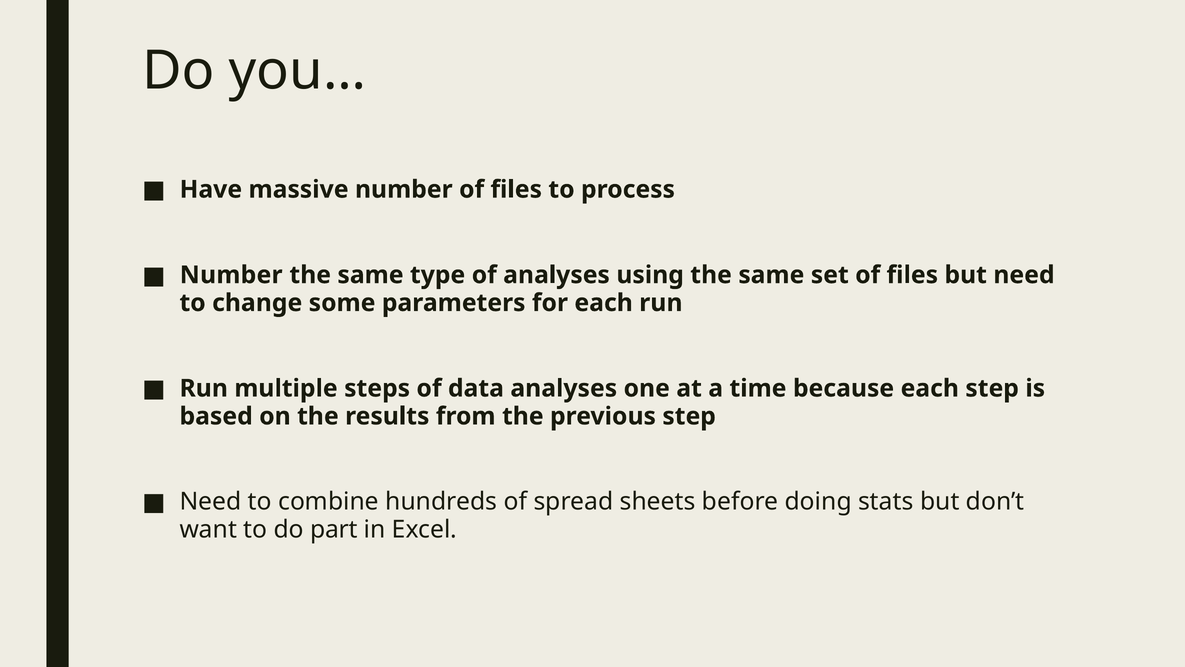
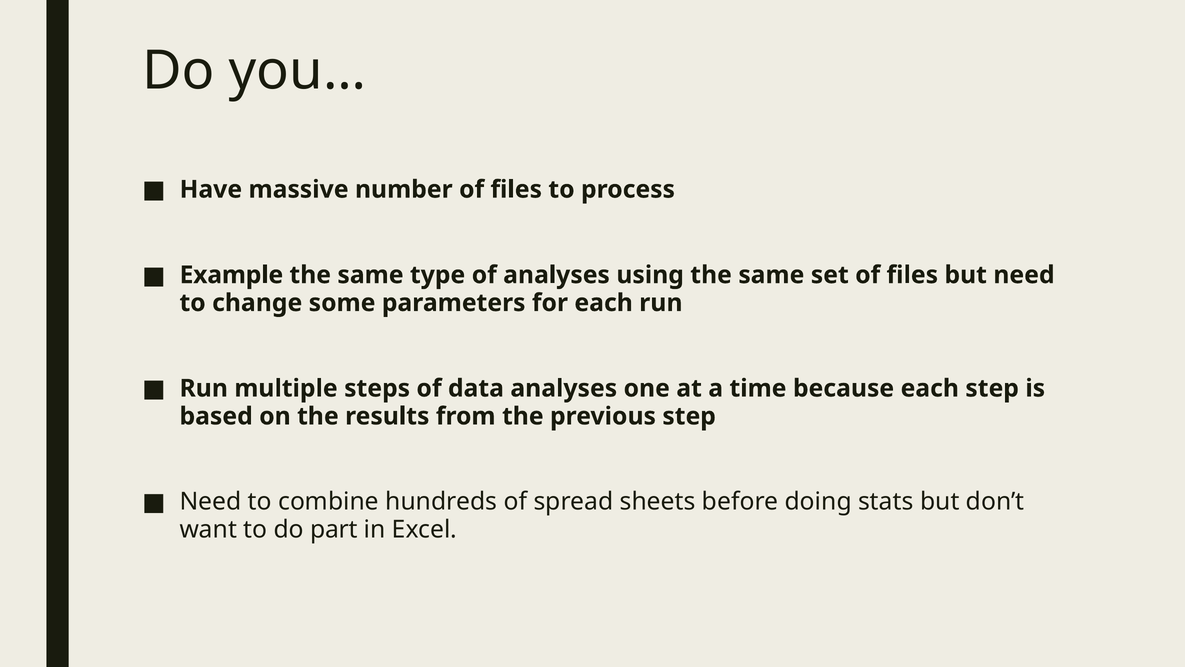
Number at (231, 275): Number -> Example
